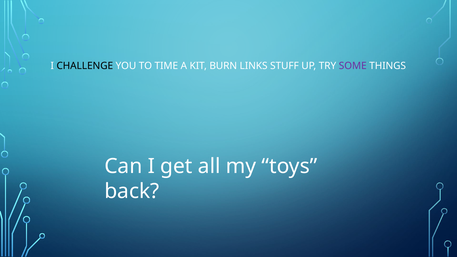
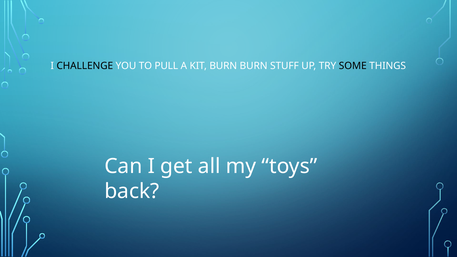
TIME: TIME -> PULL
BURN LINKS: LINKS -> BURN
SOME colour: purple -> black
